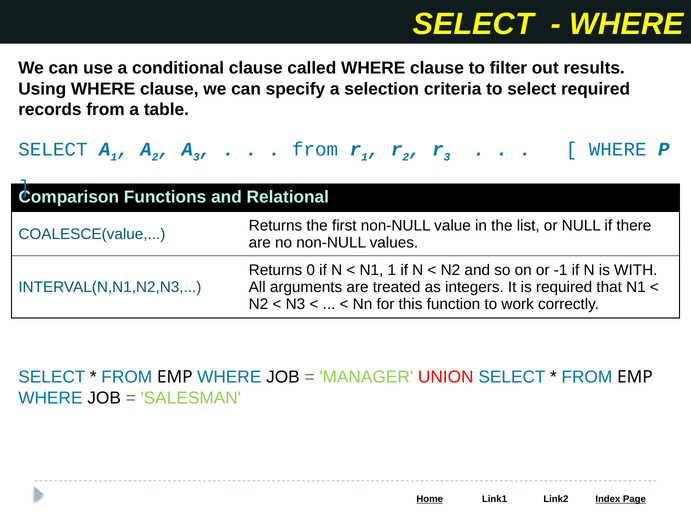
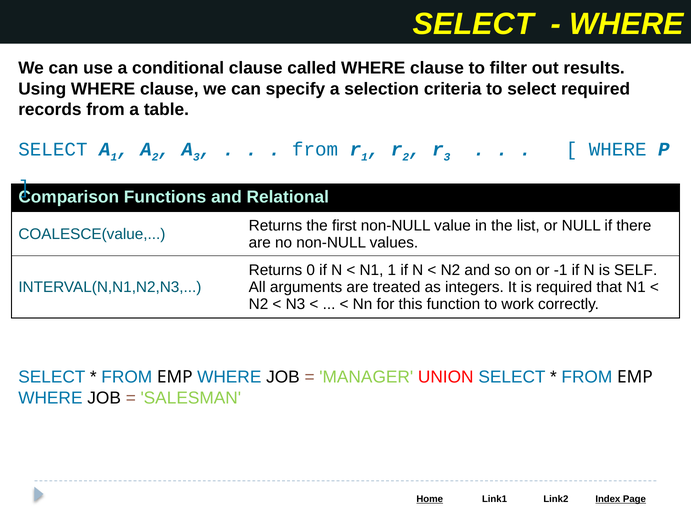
WITH: WITH -> SELF
